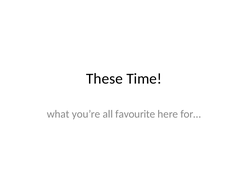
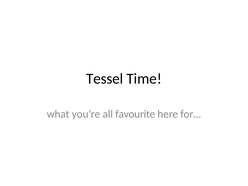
These: These -> Tessel
